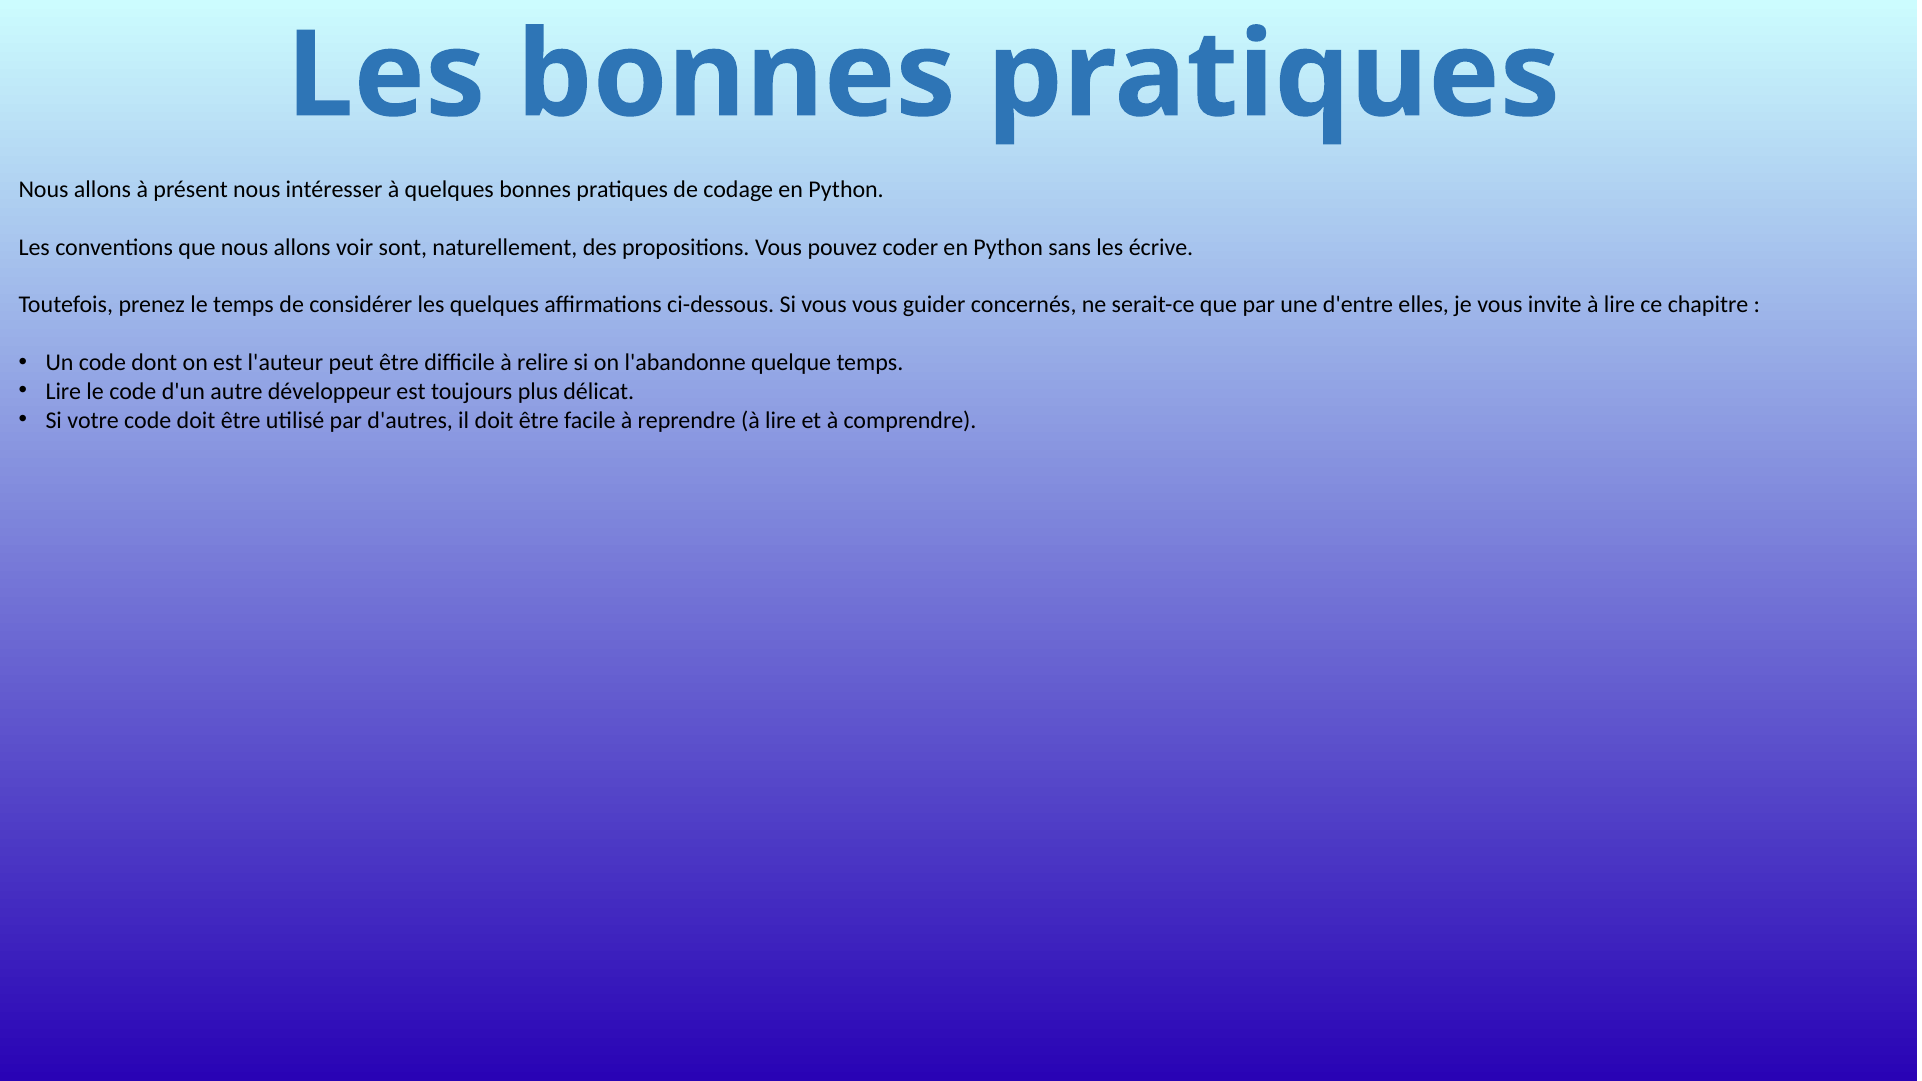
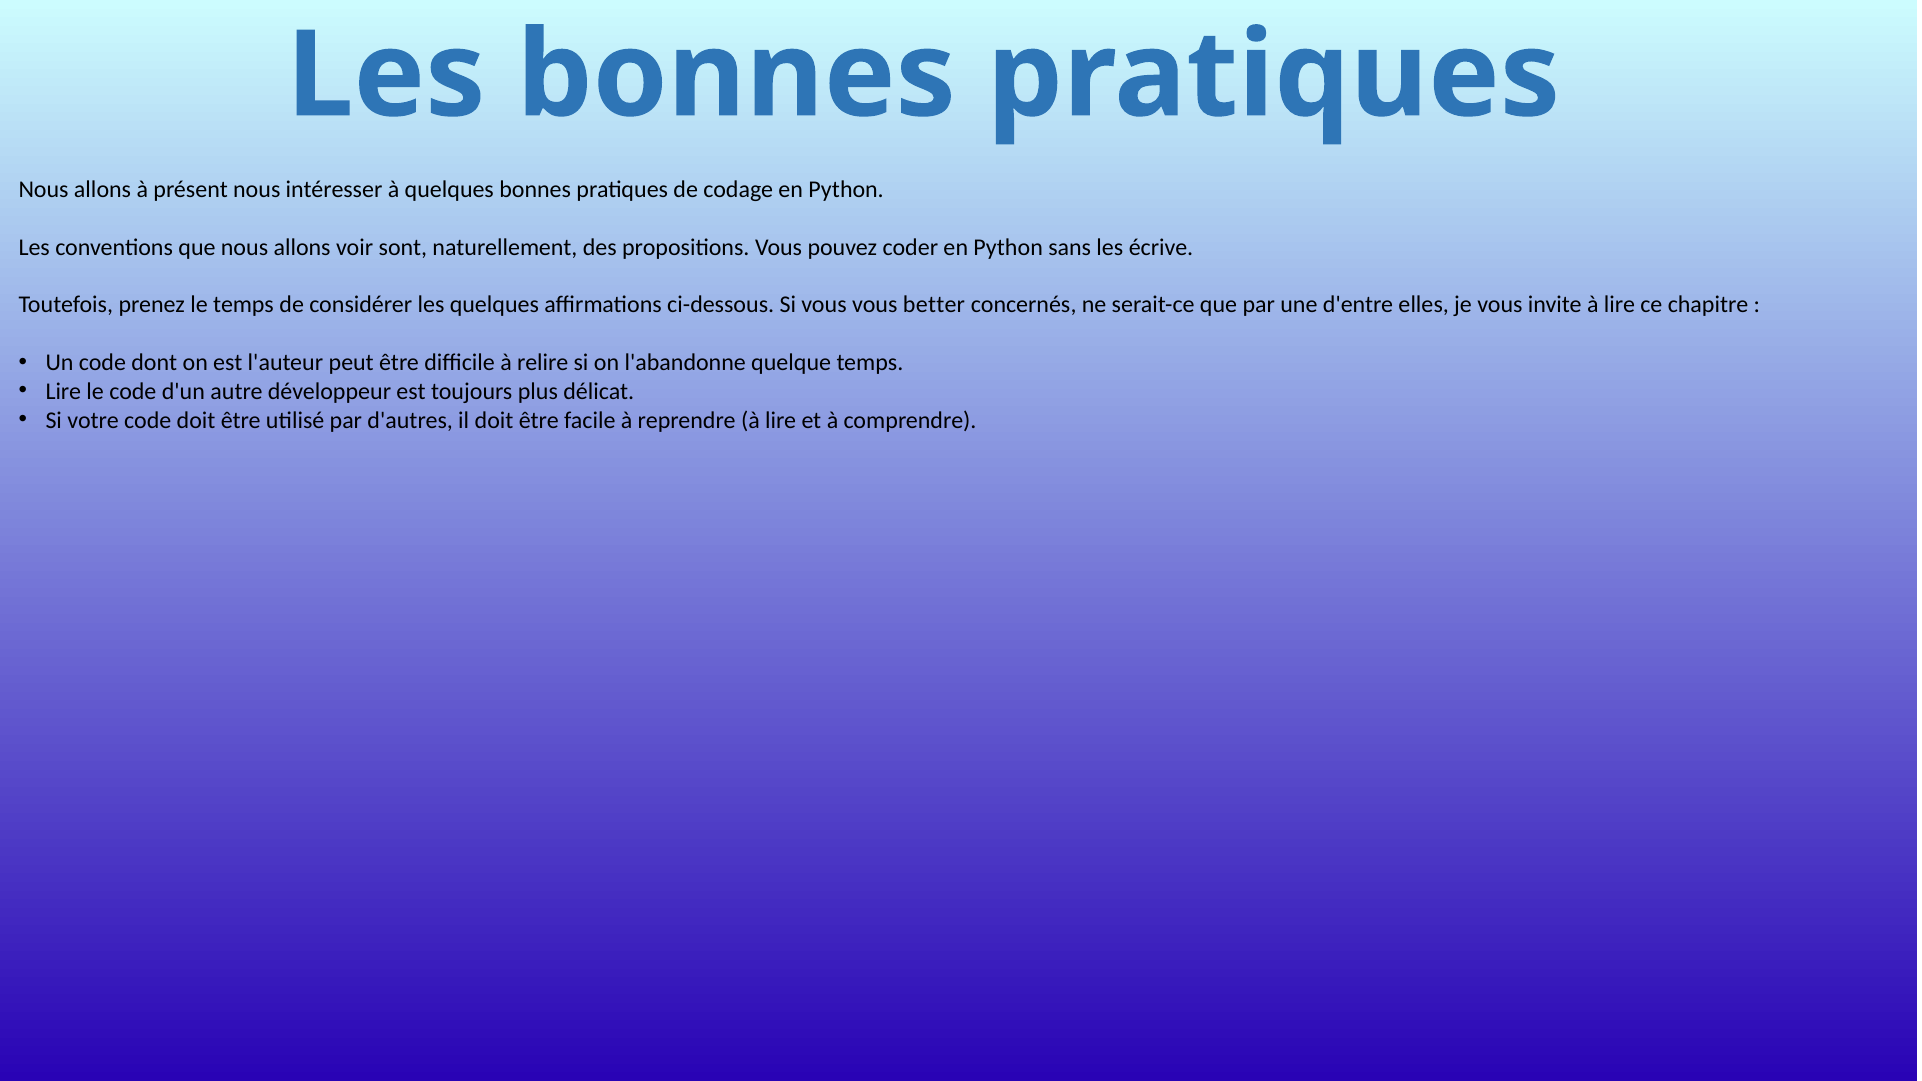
guider: guider -> better
